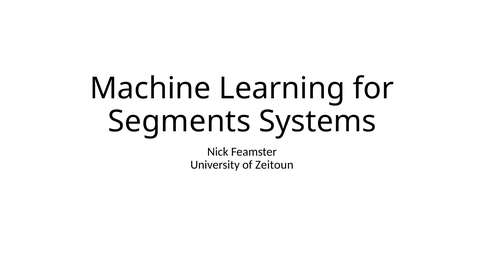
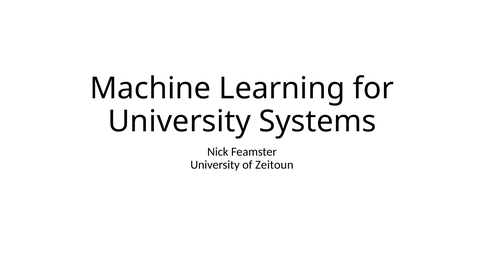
Segments at (179, 121): Segments -> University
